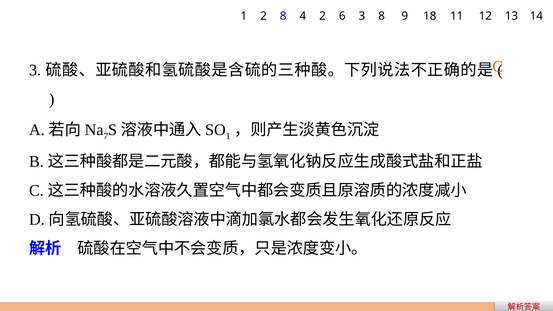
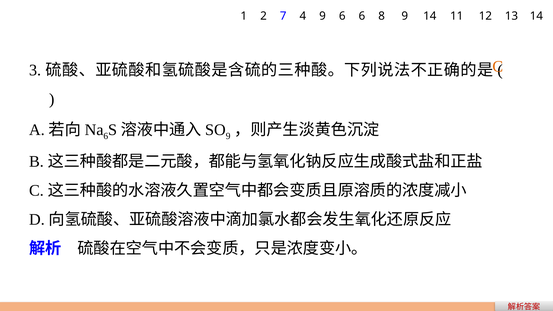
2 8: 8 -> 7
4 2: 2 -> 9
6 3: 3 -> 6
9 18: 18 -> 14
7 at (106, 136): 7 -> 6
1 at (228, 136): 1 -> 9
